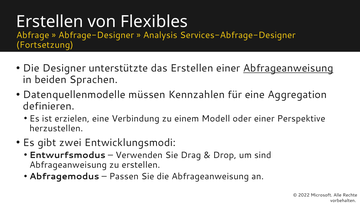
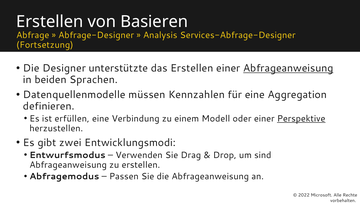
Flexibles: Flexibles -> Basieren
erzielen: erzielen -> erfüllen
Perspektive underline: none -> present
